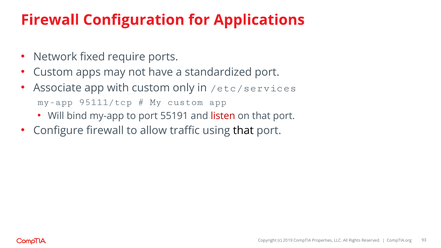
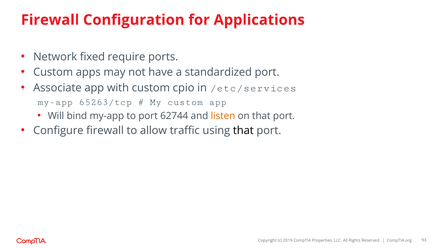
only: only -> cpio
95111/tcp: 95111/tcp -> 65263/tcp
55191: 55191 -> 62744
listen colour: red -> orange
